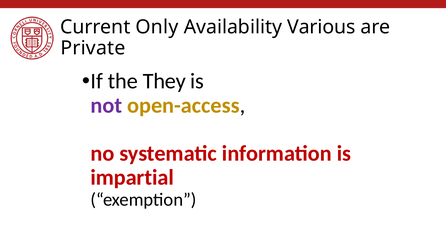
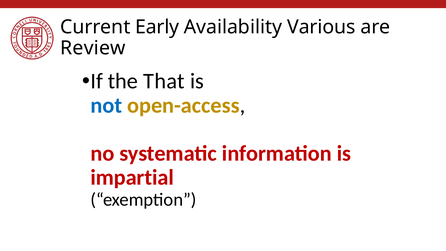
Only: Only -> Early
Private: Private -> Review
They: They -> That
not colour: purple -> blue
